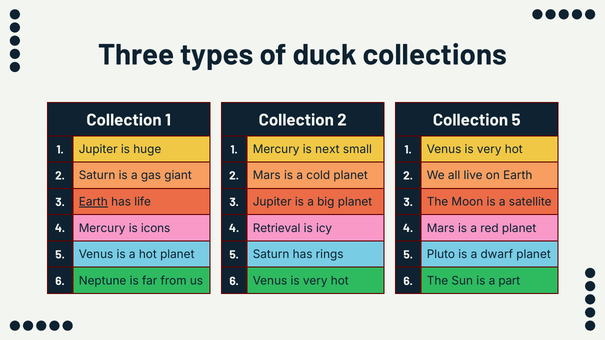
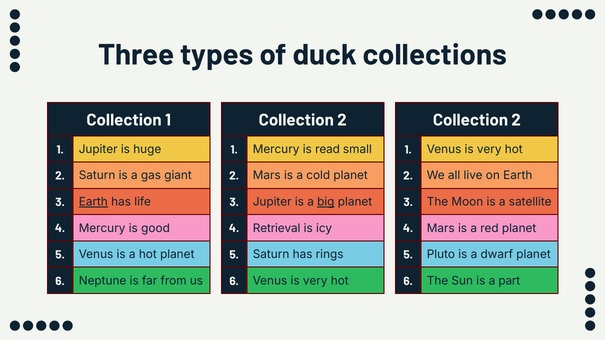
5 at (516, 120): 5 -> 2
next: next -> read
big underline: none -> present
icons: icons -> good
